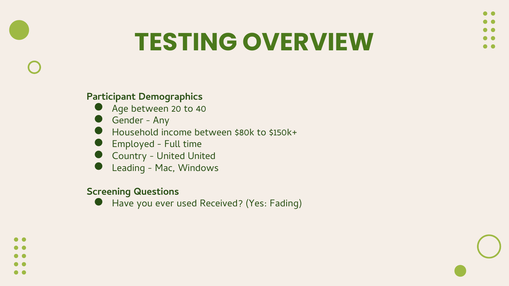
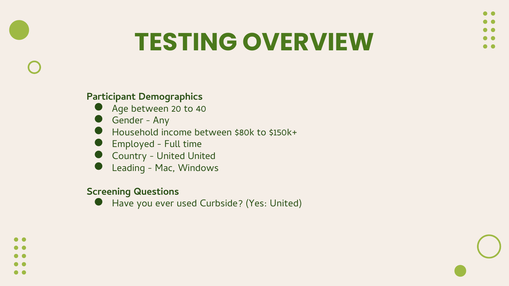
Received: Received -> Curbside
Yes Fading: Fading -> United
